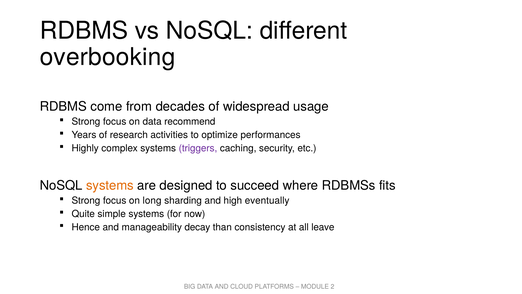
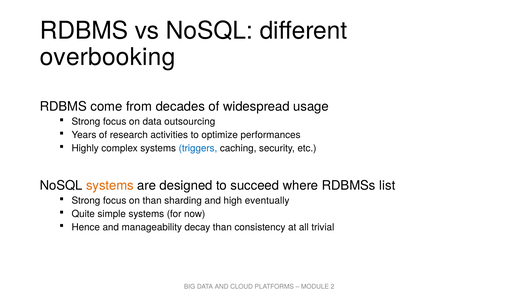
recommend: recommend -> outsourcing
triggers colour: purple -> blue
fits: fits -> list
on long: long -> than
leave: leave -> trivial
